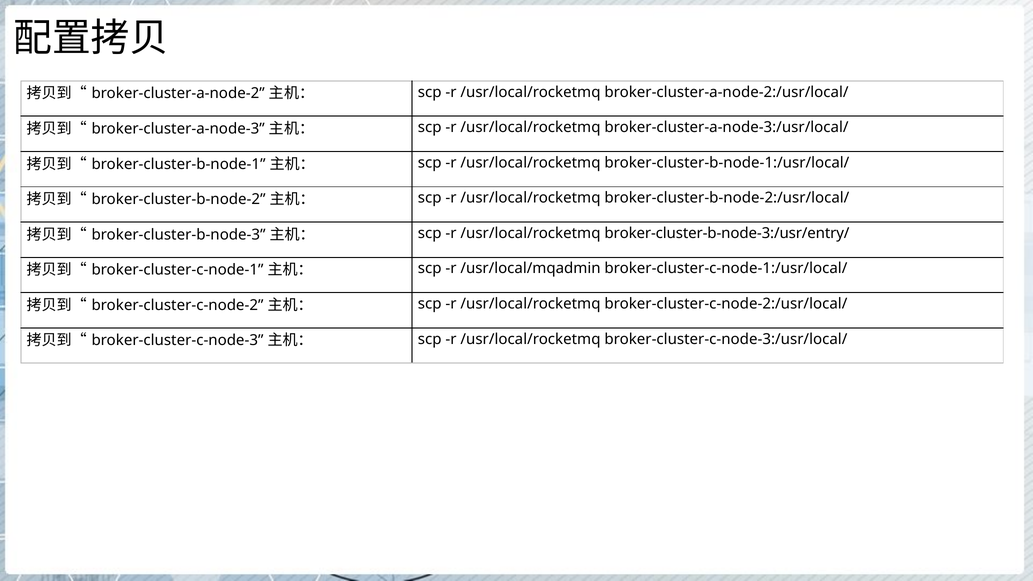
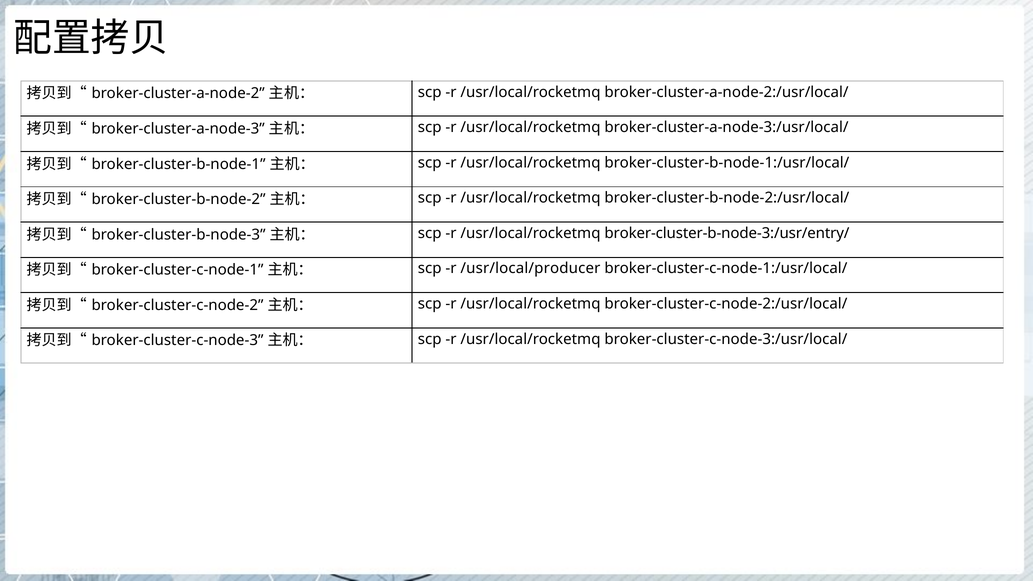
/usr/local/mqadmin: /usr/local/mqadmin -> /usr/local/producer
